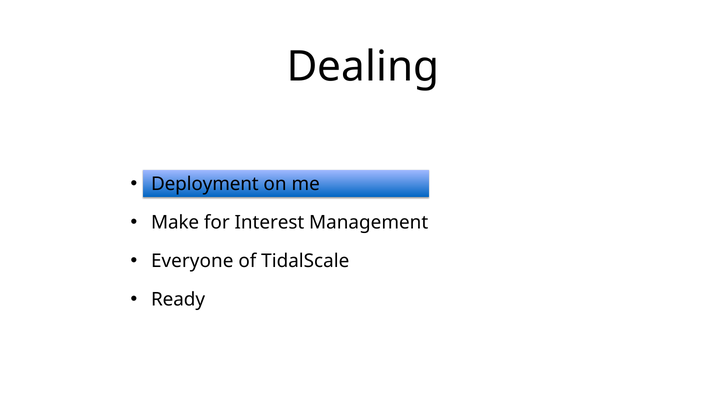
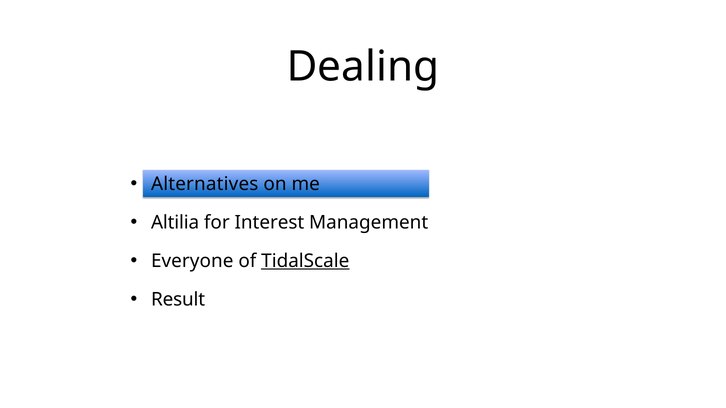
Deployment: Deployment -> Alternatives
Make: Make -> Altilia
TidalScale underline: none -> present
Ready: Ready -> Result
